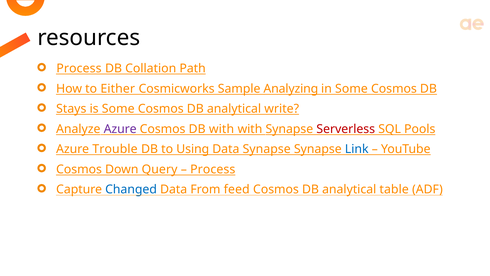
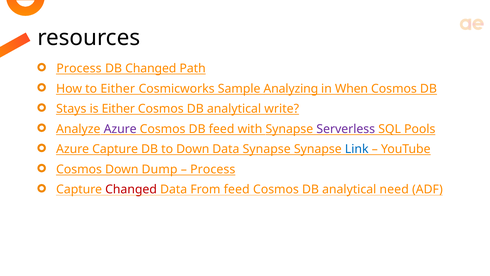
DB Collation: Collation -> Changed
in Some: Some -> When
is Some: Some -> Either
DB with: with -> feed
Serverless colour: red -> purple
Azure Trouble: Trouble -> Capture
to Using: Using -> Down
Query: Query -> Dump
Changed at (131, 189) colour: blue -> red
table: table -> need
